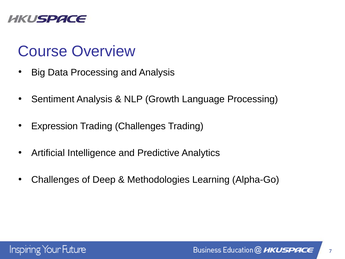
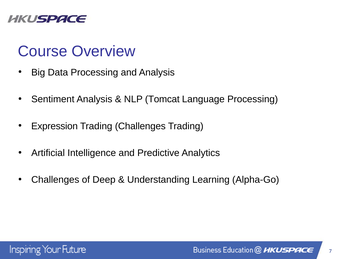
Growth: Growth -> Tomcat
Methodologies: Methodologies -> Understanding
